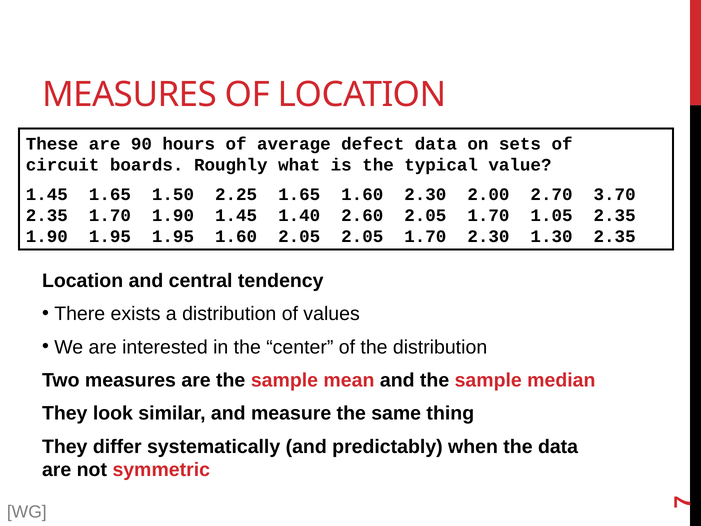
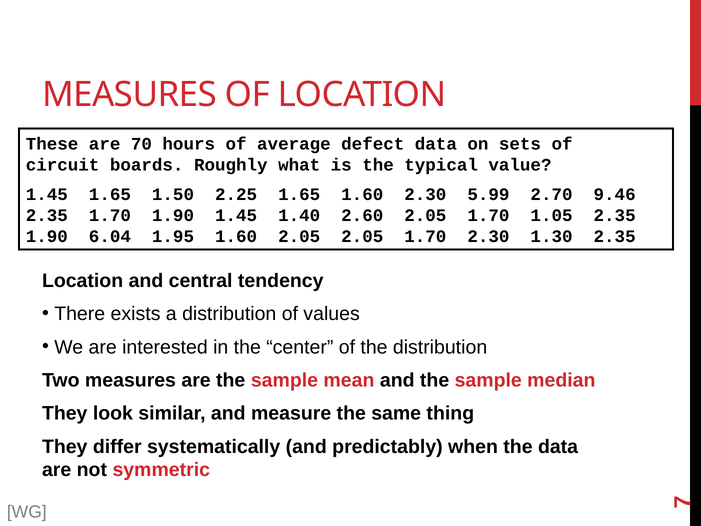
90: 90 -> 70
2.00: 2.00 -> 5.99
3.70: 3.70 -> 9.46
1.90 1.95: 1.95 -> 6.04
